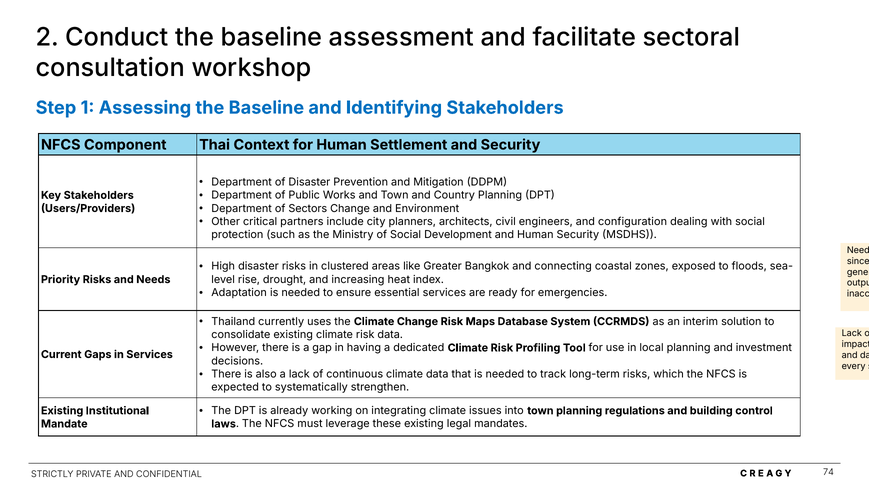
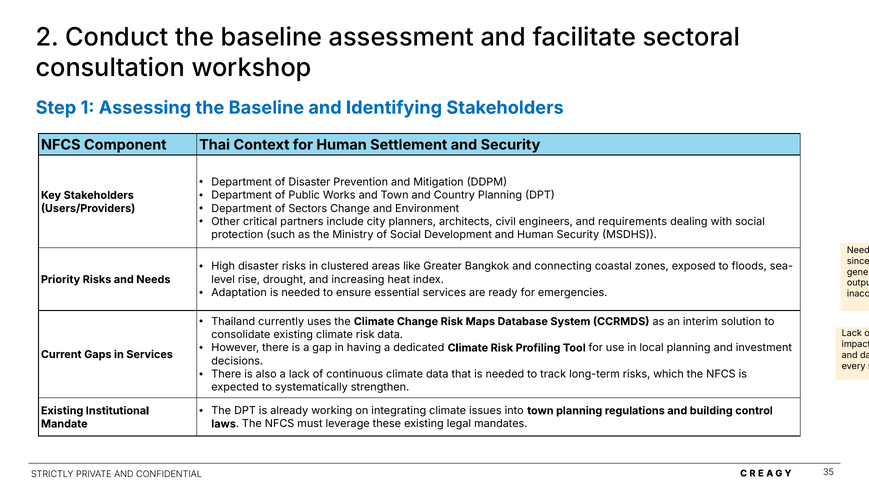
configuration: configuration -> requirements
74: 74 -> 35
